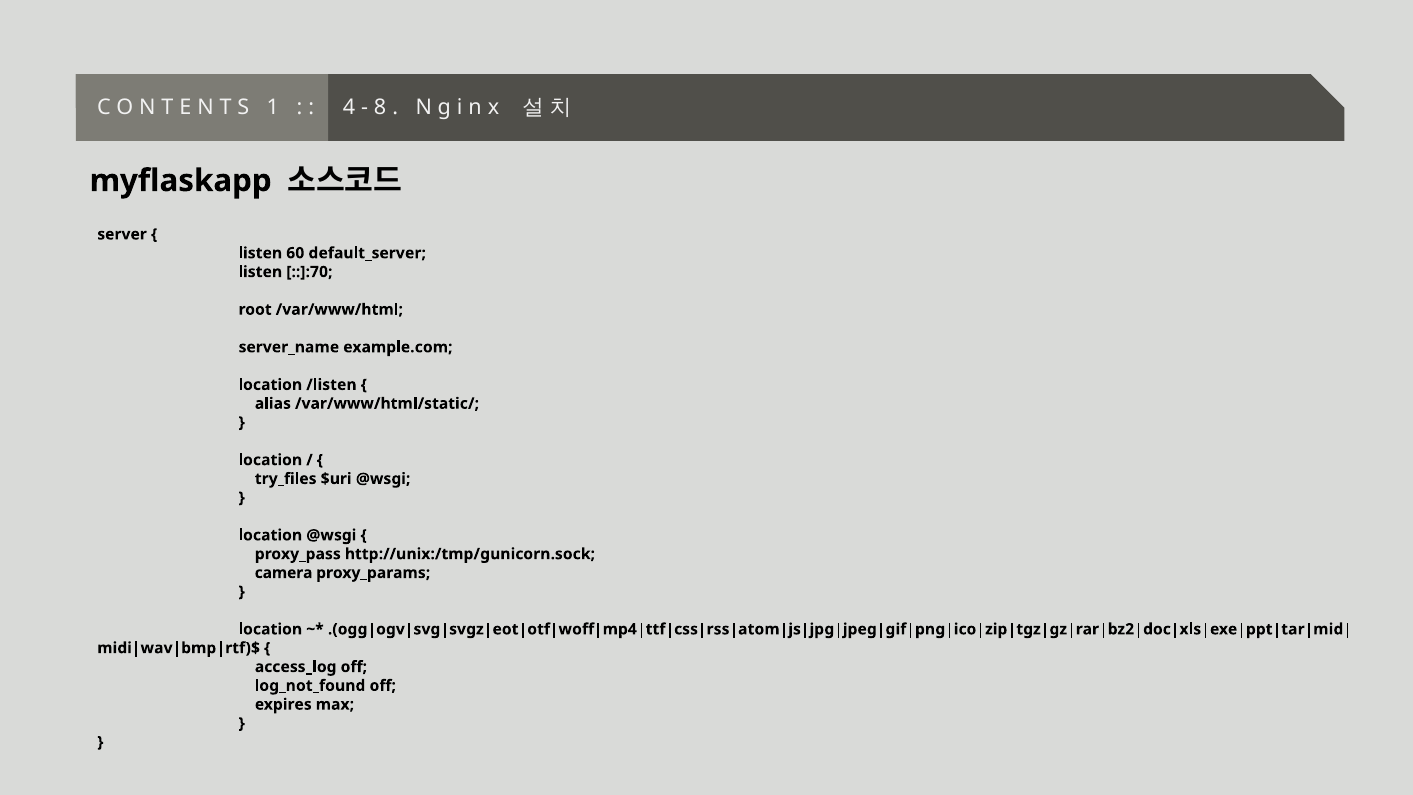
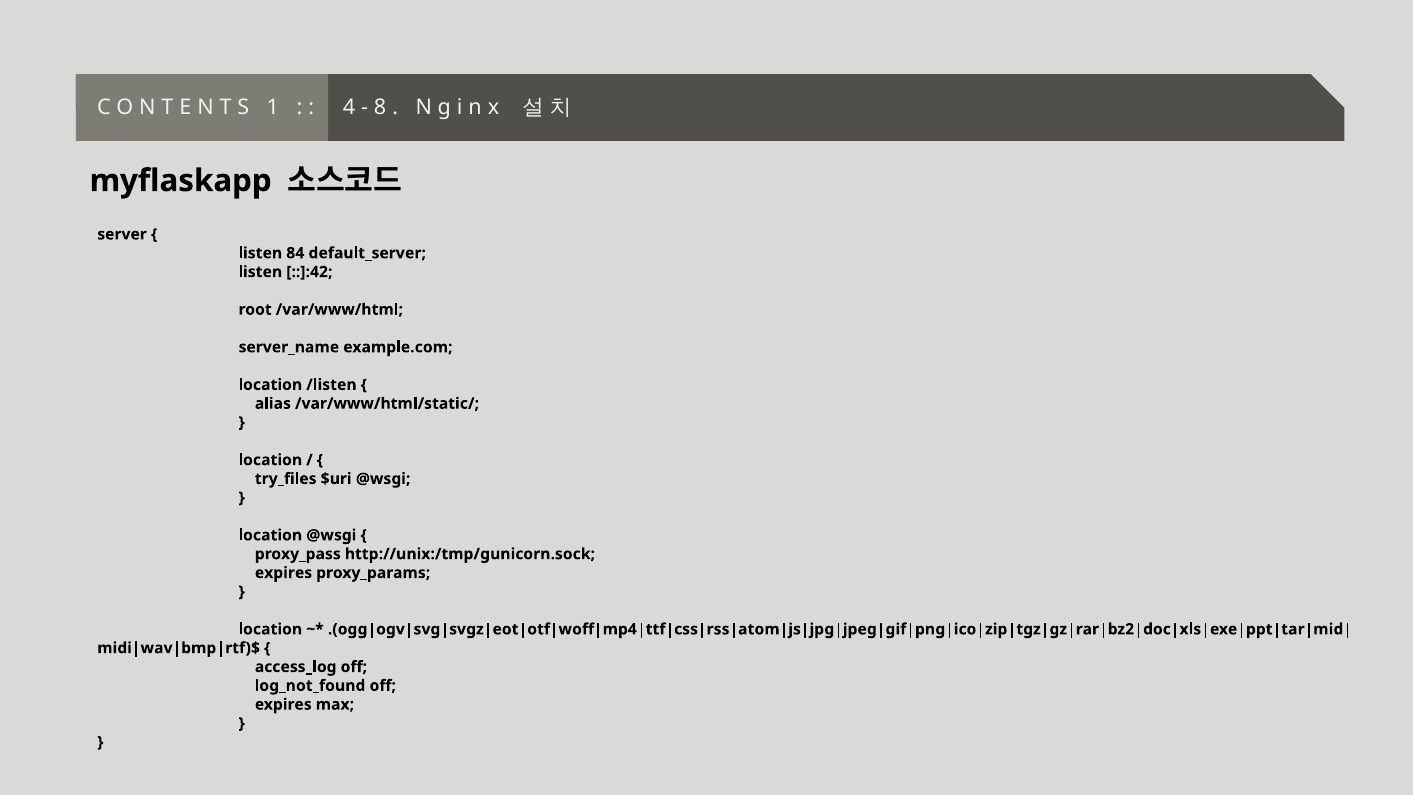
60: 60 -> 84
::]:70: ::]:70 -> ::]:42
camera at (284, 573): camera -> expires
